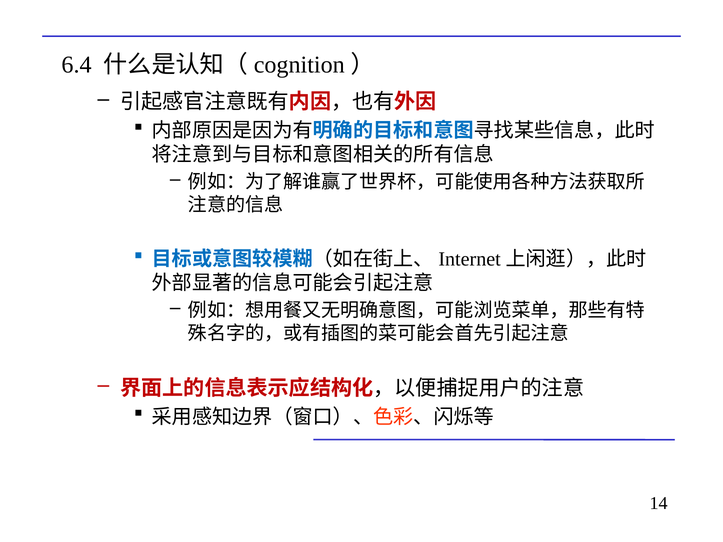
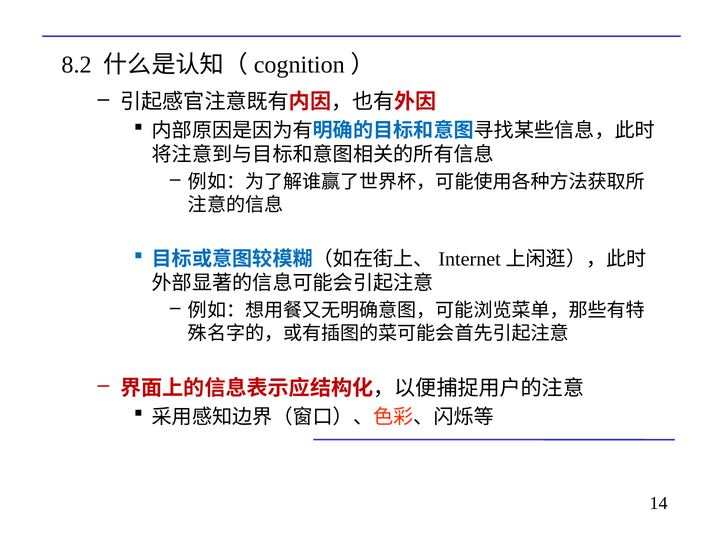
6.4: 6.4 -> 8.2
